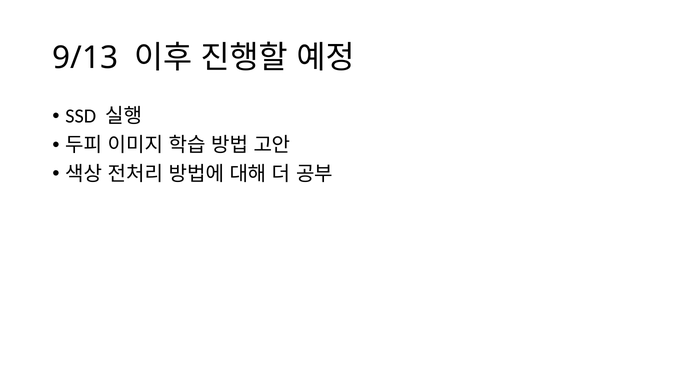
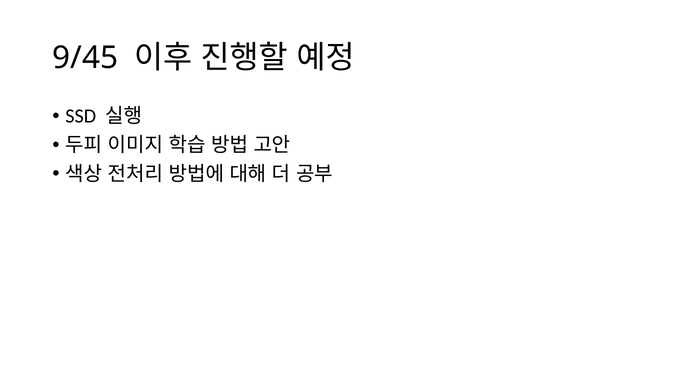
9/13: 9/13 -> 9/45
